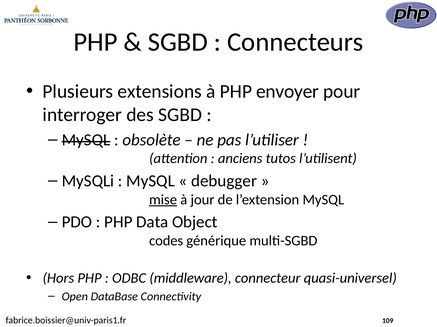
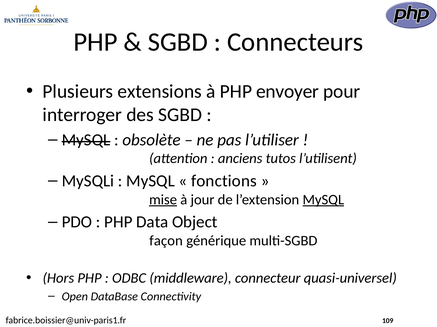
debugger: debugger -> fonctions
MySQL at (323, 200) underline: none -> present
codes: codes -> façon
